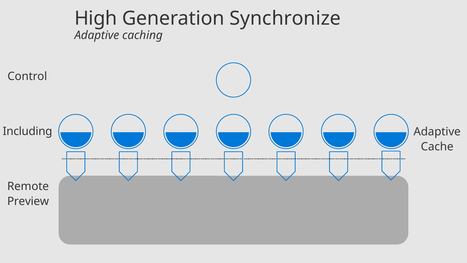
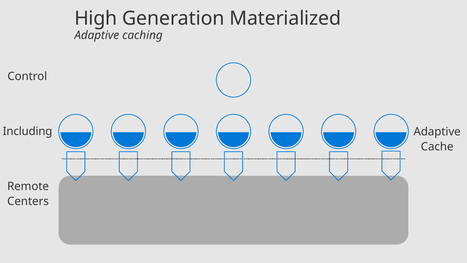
Synchronize: Synchronize -> Materialized
Preview: Preview -> Centers
